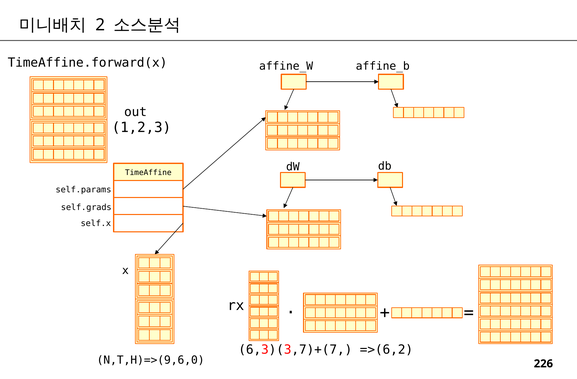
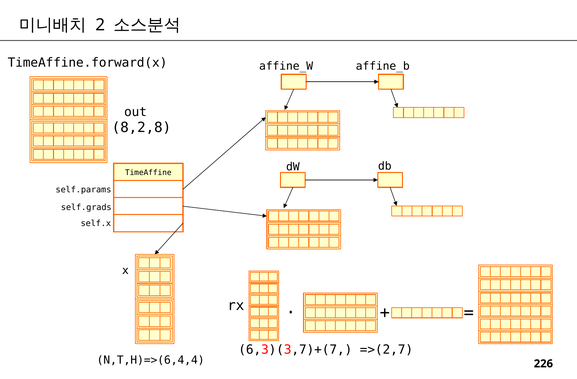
1,2,3: 1,2,3 -> 8,2,8
=>(6,2: =>(6,2 -> =>(2,7
N,T,H)=>(9,6,0: N,T,H)=>(9,6,0 -> N,T,H)=>(6,4,4
